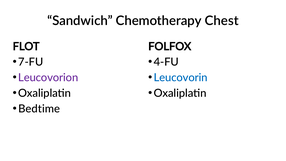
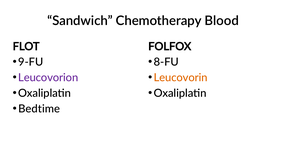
Chest: Chest -> Blood
7-FU: 7-FU -> 9-FU
4-FU: 4-FU -> 8-FU
Leucovorin colour: blue -> orange
